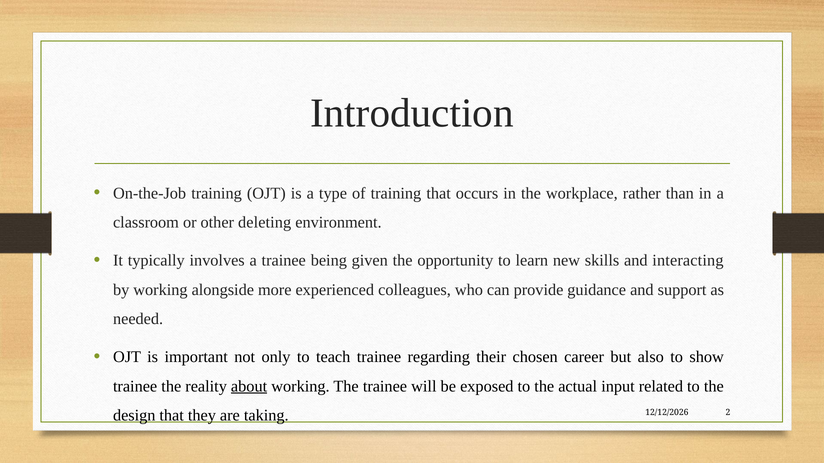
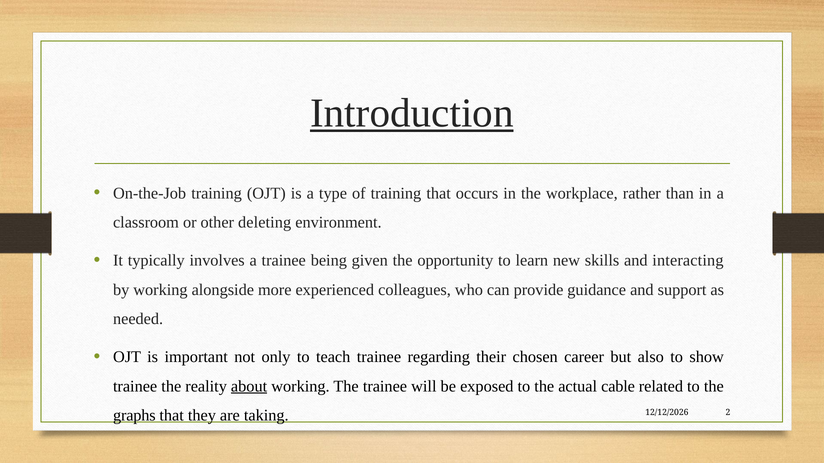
Introduction underline: none -> present
input: input -> cable
design: design -> graphs
